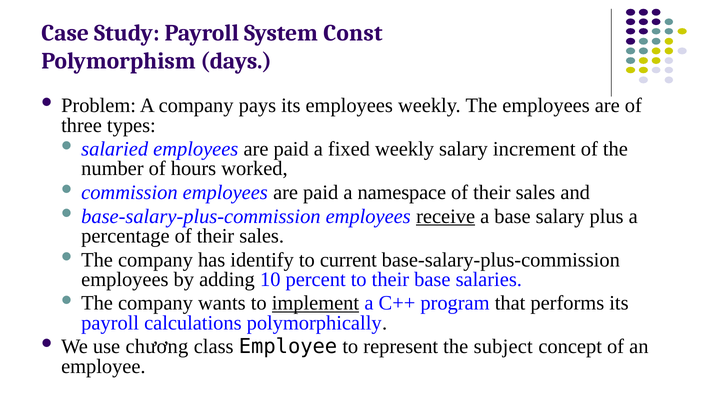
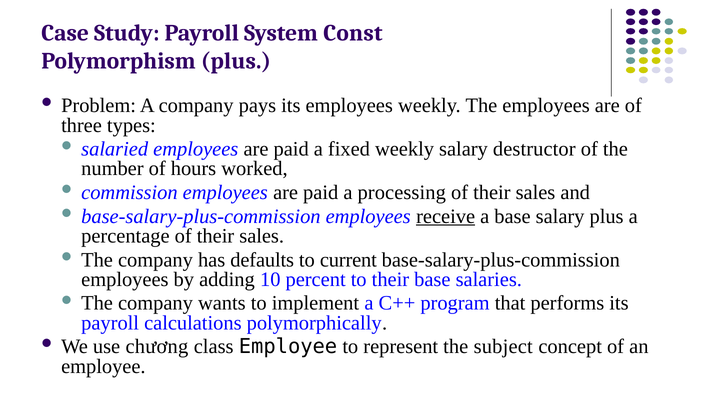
Polymorphism days: days -> plus
increment: increment -> destructor
namespace: namespace -> processing
identify: identify -> defaults
implement underline: present -> none
